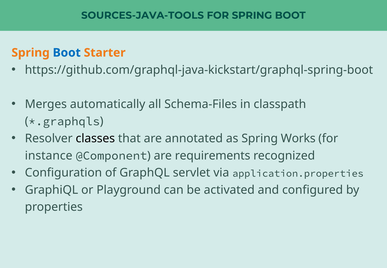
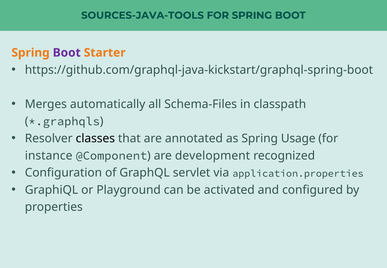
Boot at (67, 53) colour: blue -> purple
Works: Works -> Usage
requirements: requirements -> development
